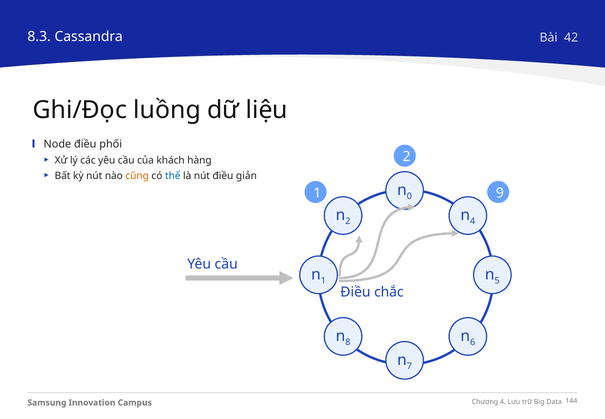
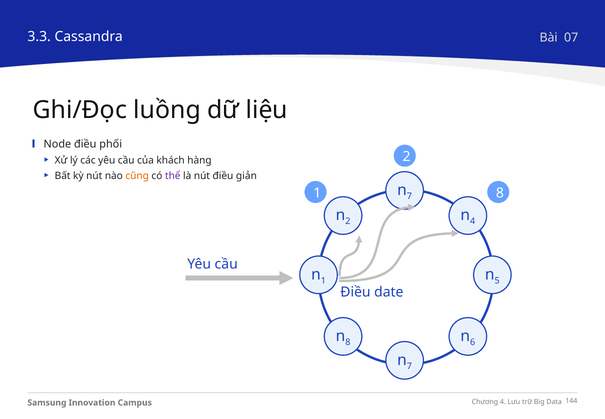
8.3: 8.3 -> 3.3
42: 42 -> 07
thể colour: blue -> purple
0 at (409, 196): 0 -> 7
1 9: 9 -> 8
chắc: chắc -> date
